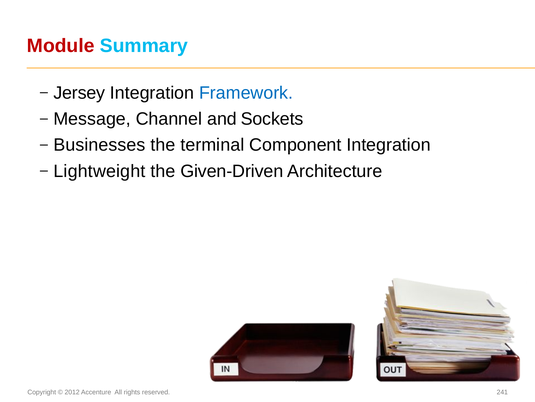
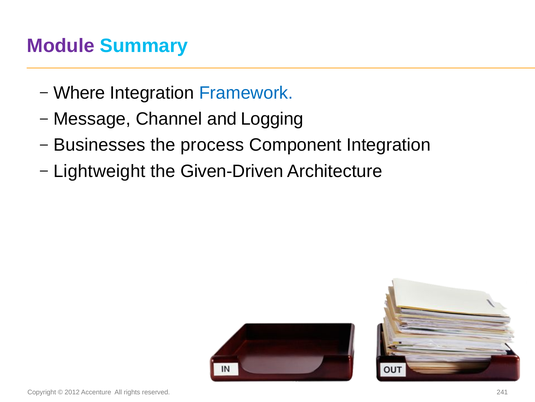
Module colour: red -> purple
Jersey: Jersey -> Where
Sockets: Sockets -> Logging
terminal: terminal -> process
